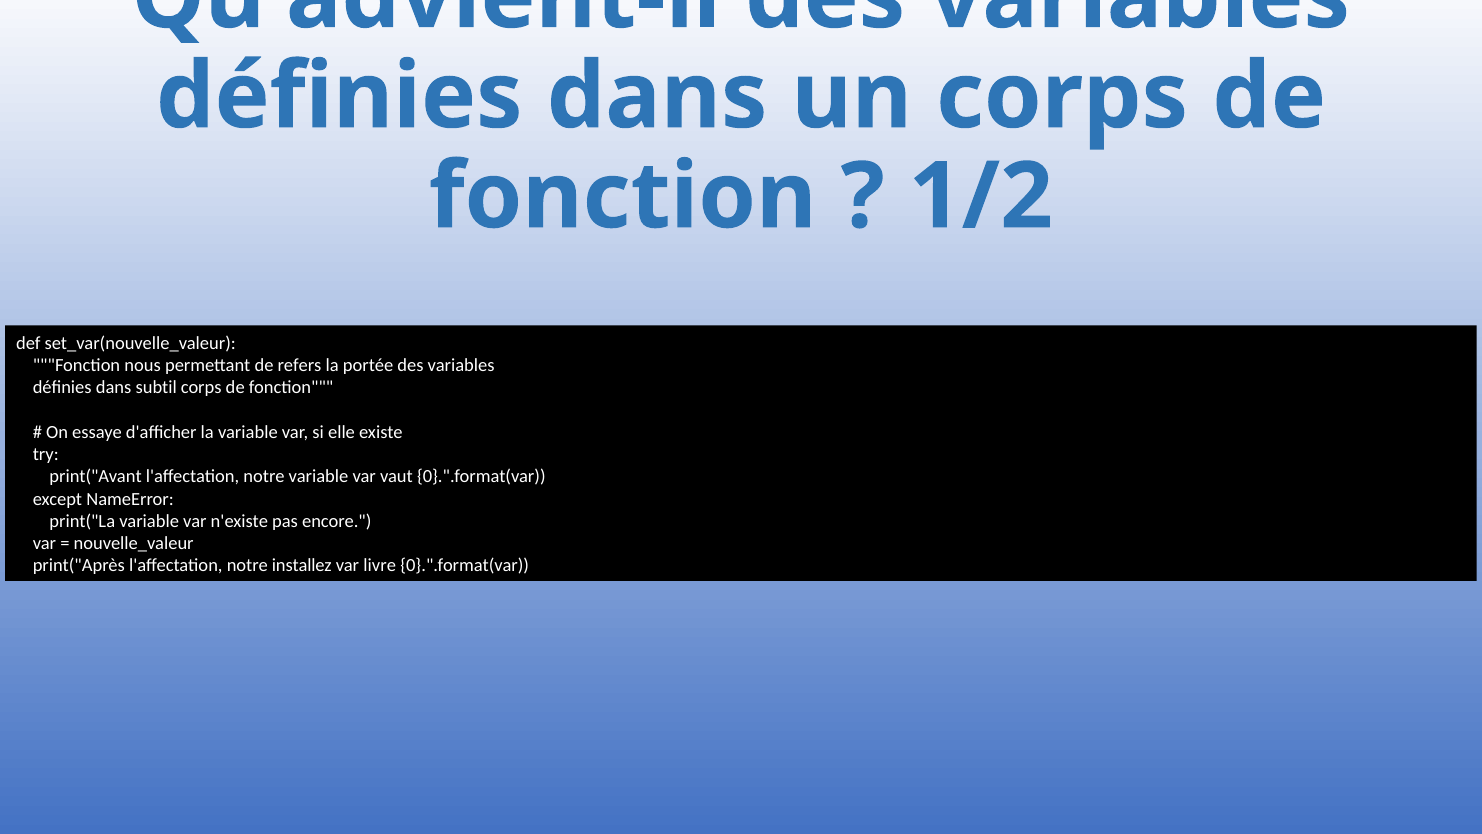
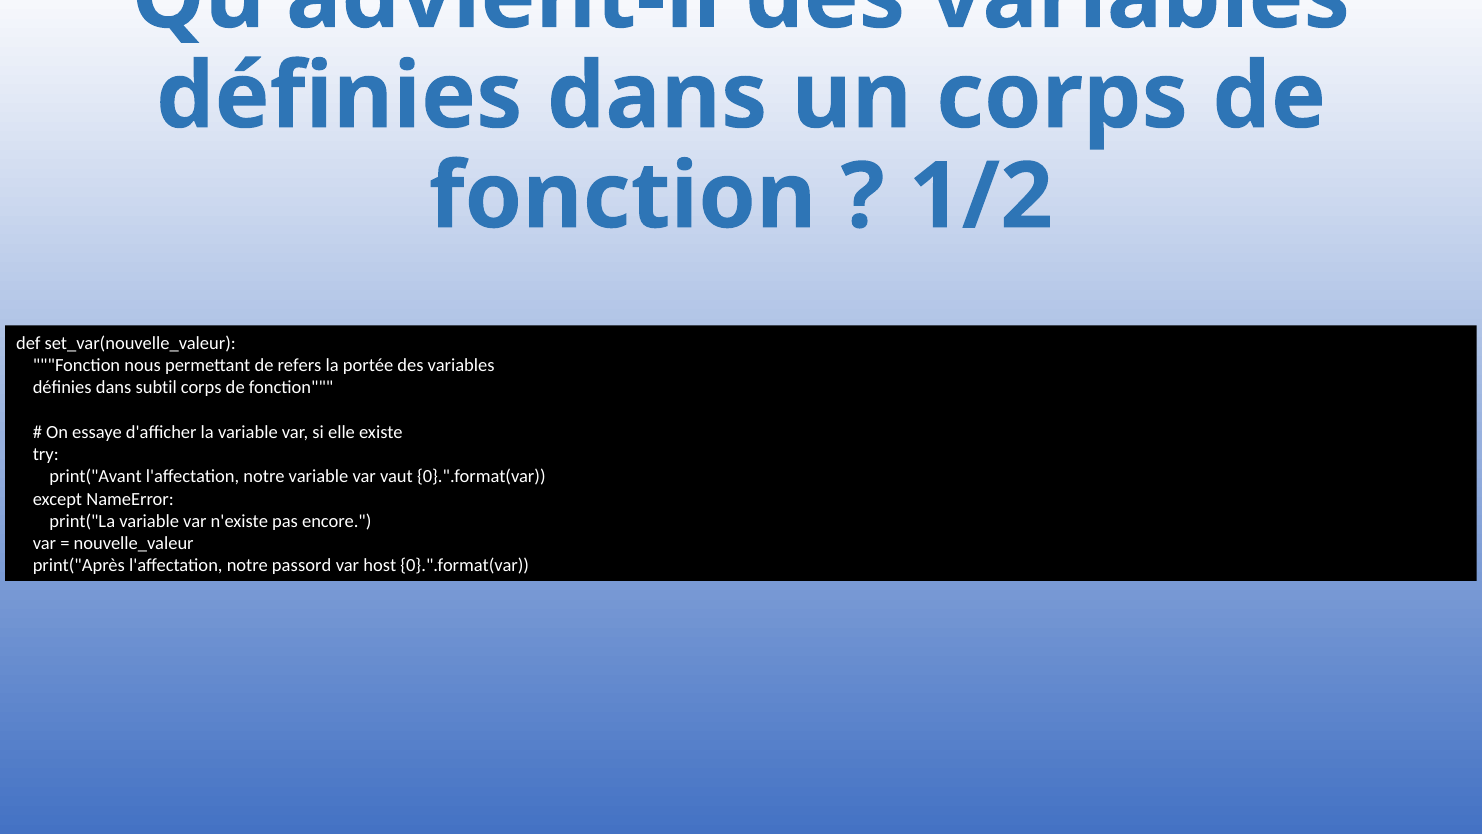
installez: installez -> passord
livre: livre -> host
